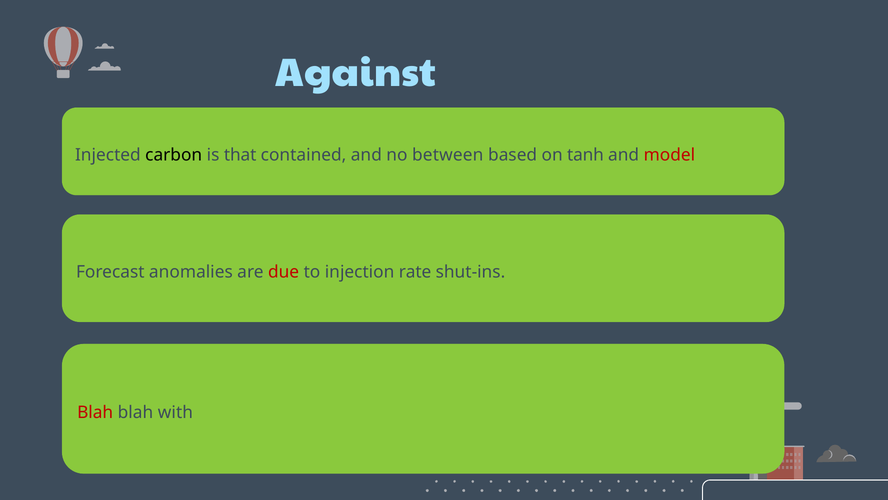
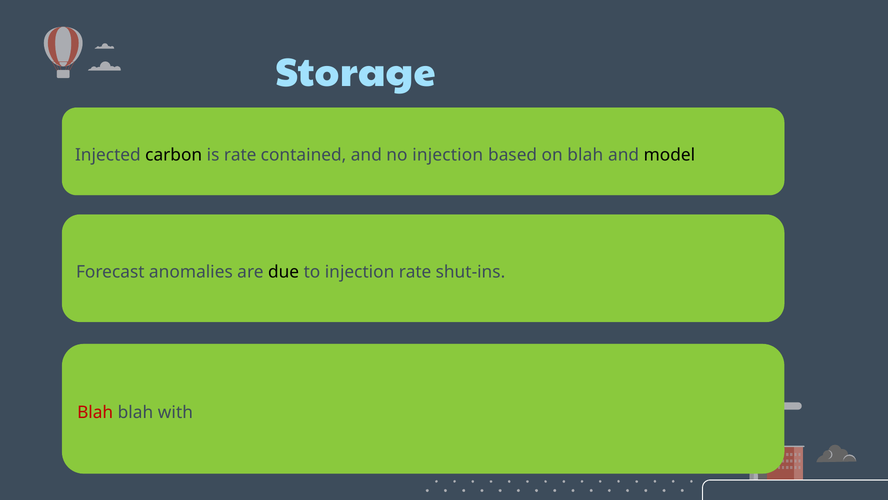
Against: Against -> Storage
is that: that -> rate
no between: between -> injection
on tanh: tanh -> blah
model colour: red -> black
due colour: red -> black
